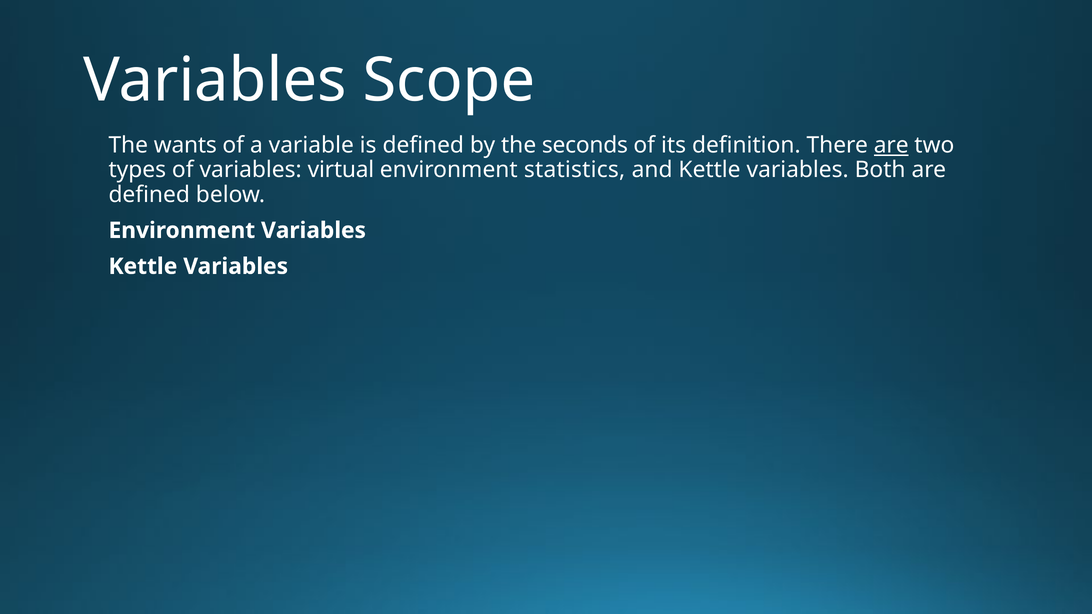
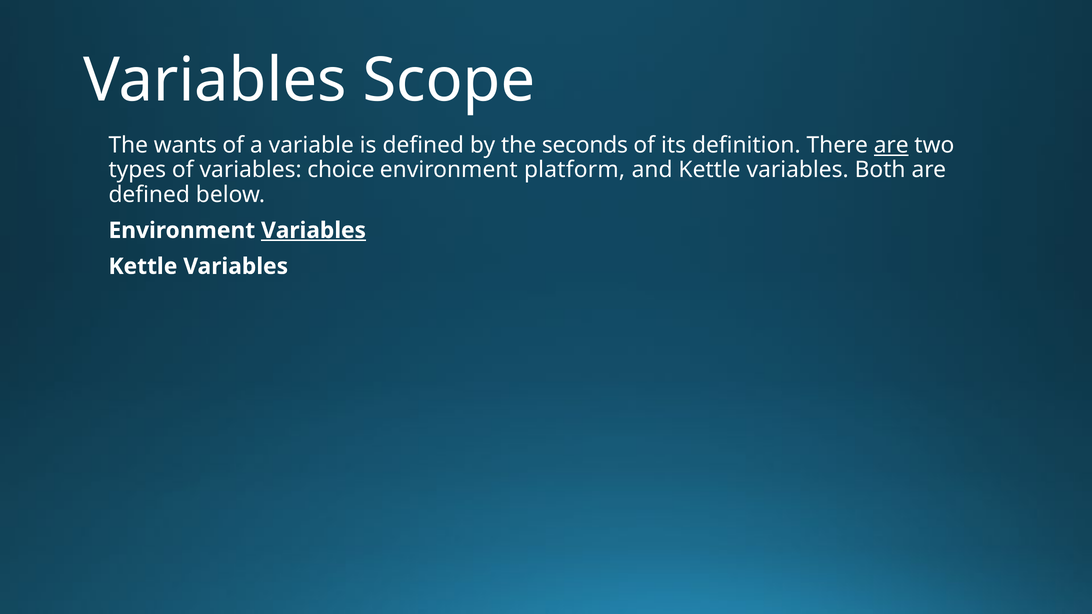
virtual: virtual -> choice
statistics: statistics -> platform
Variables at (314, 231) underline: none -> present
